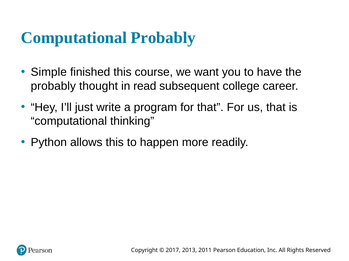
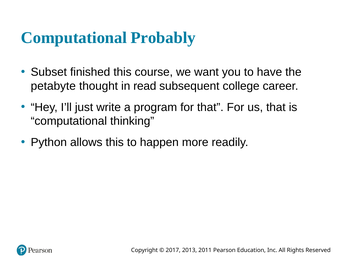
Simple: Simple -> Subset
probably at (53, 86): probably -> petabyte
